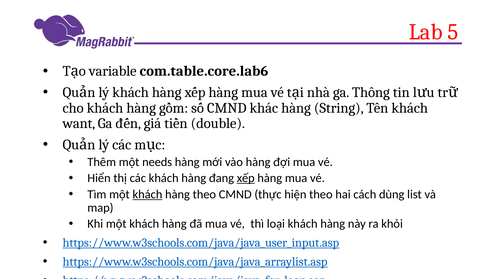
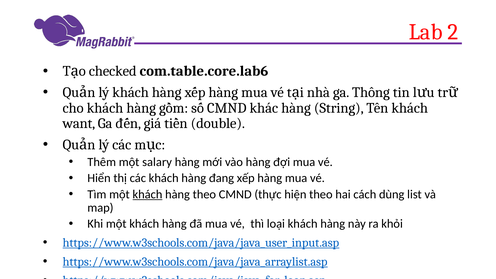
5: 5 -> 2
variable: variable -> checked
needs: needs -> salary
xếp underline: present -> none
